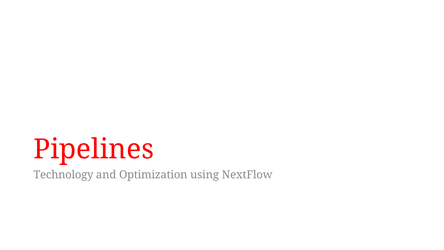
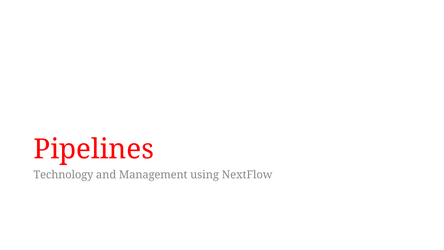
Optimization: Optimization -> Management
